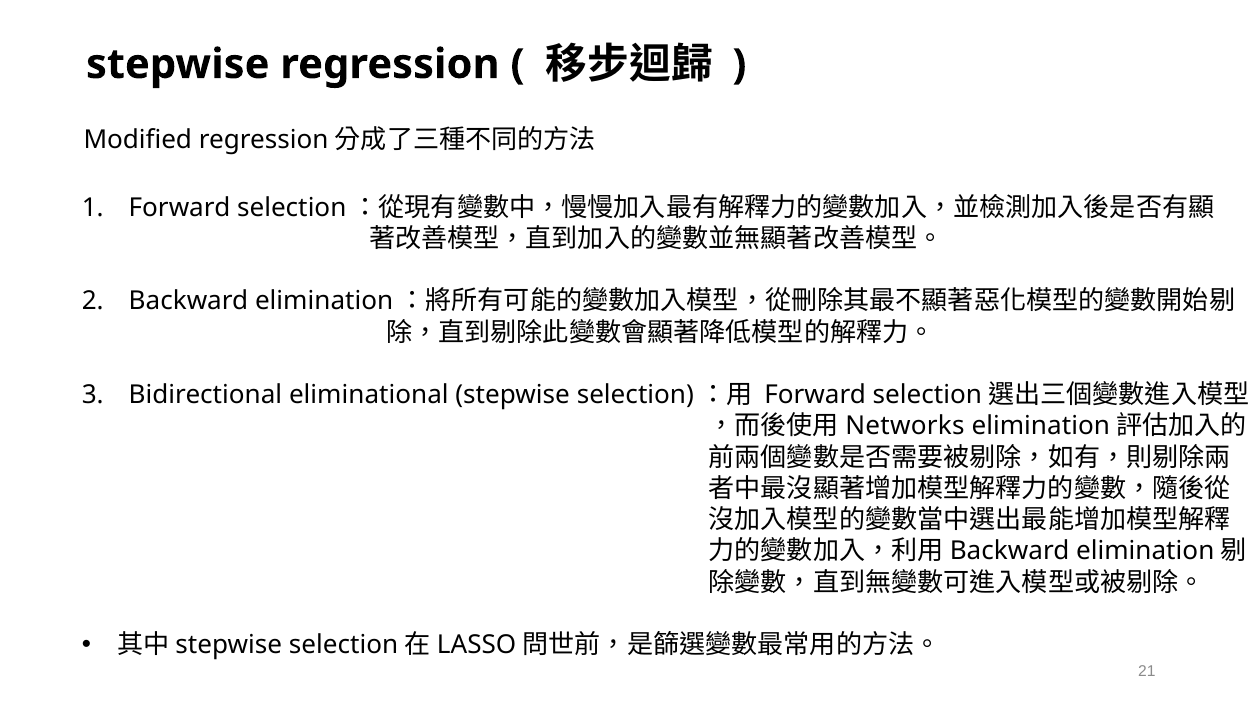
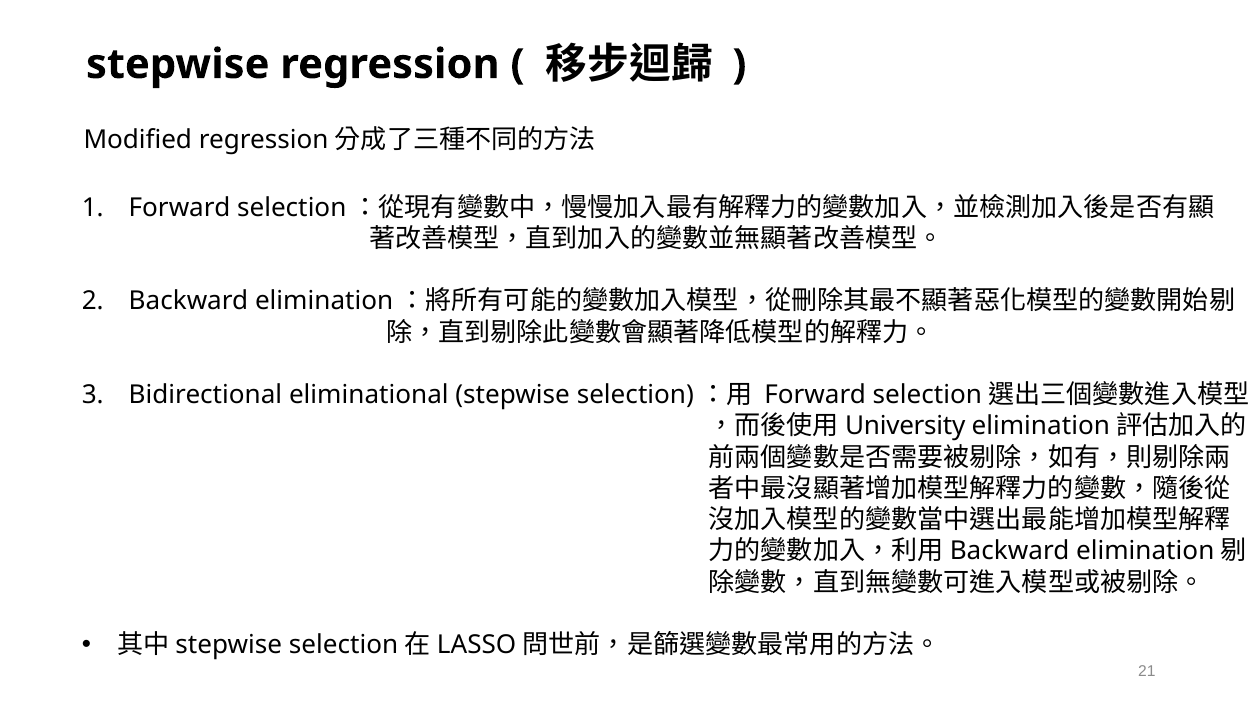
Networks: Networks -> University
